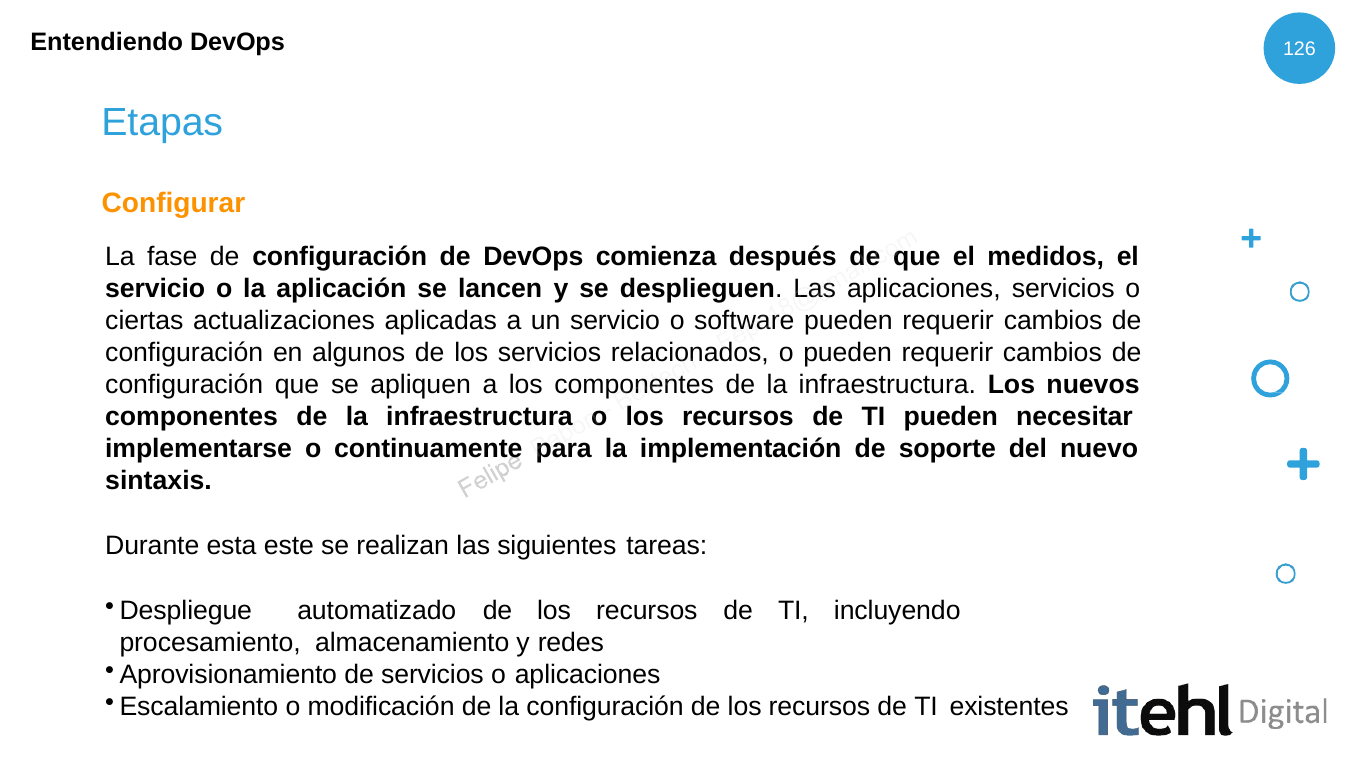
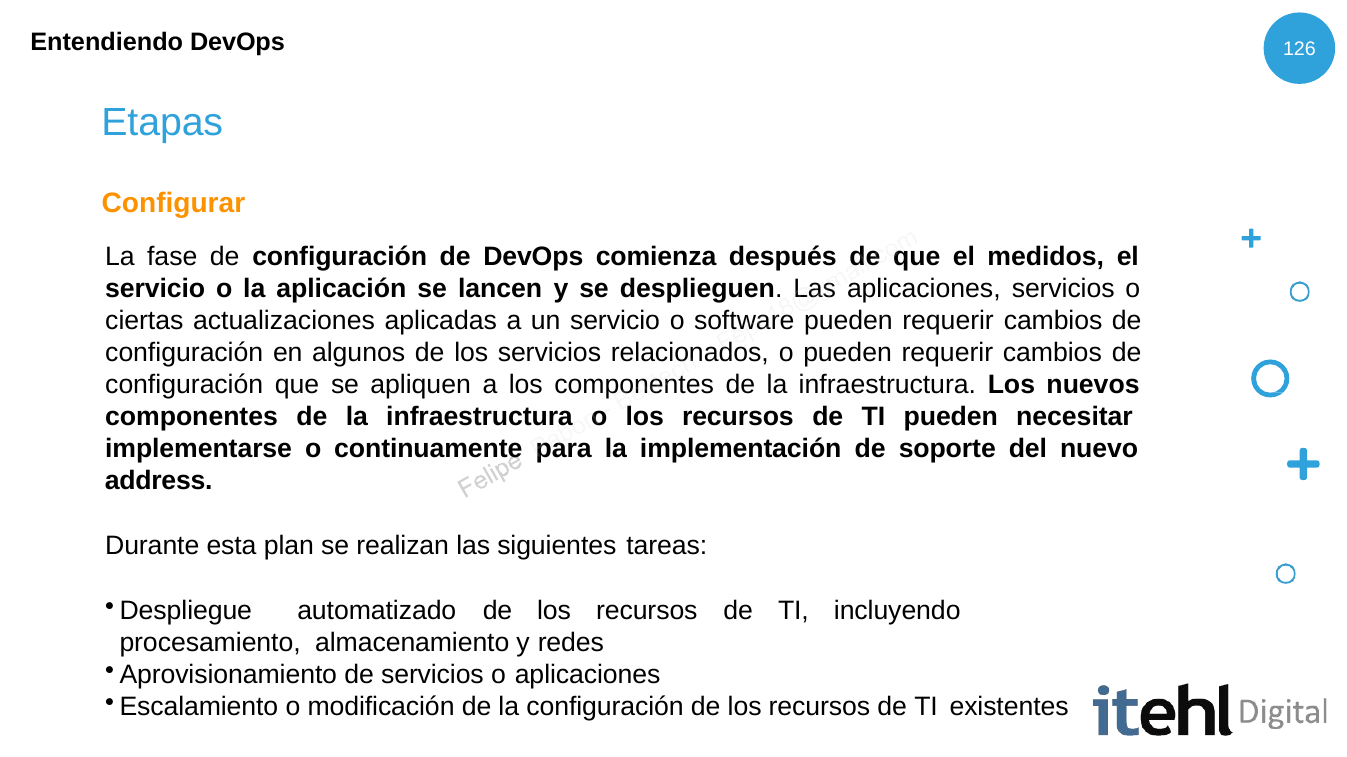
sintaxis: sintaxis -> address
este: este -> plan
